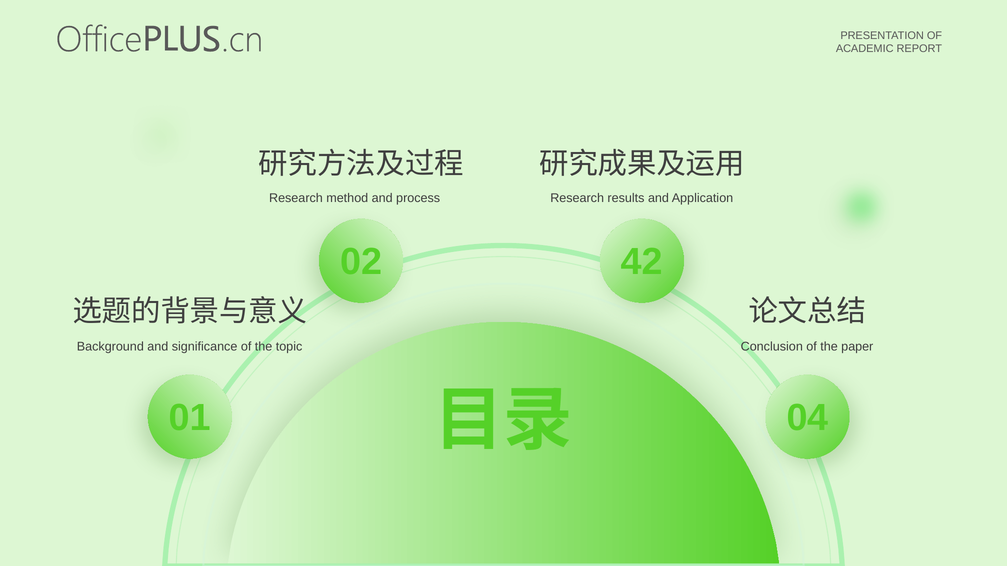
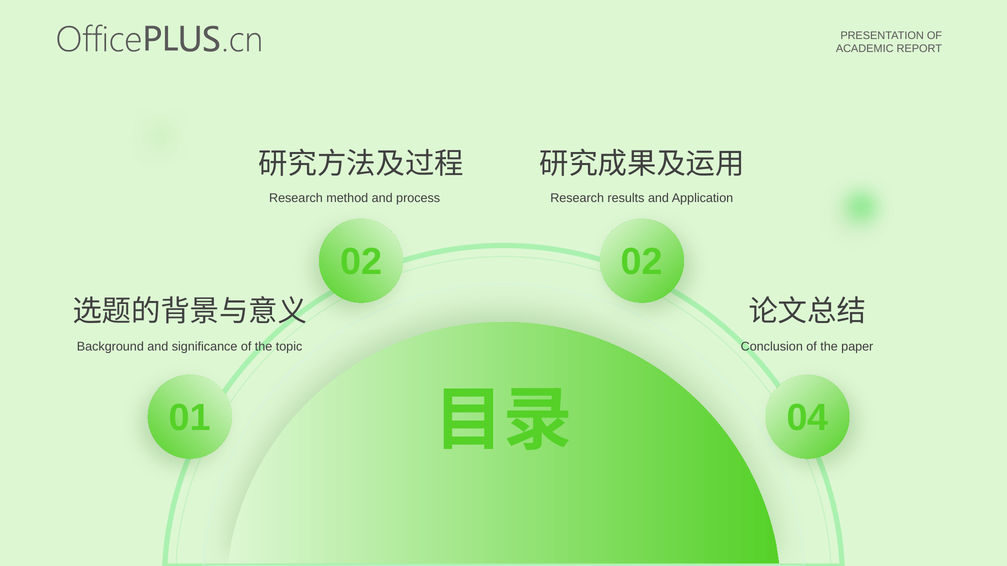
02 42: 42 -> 02
